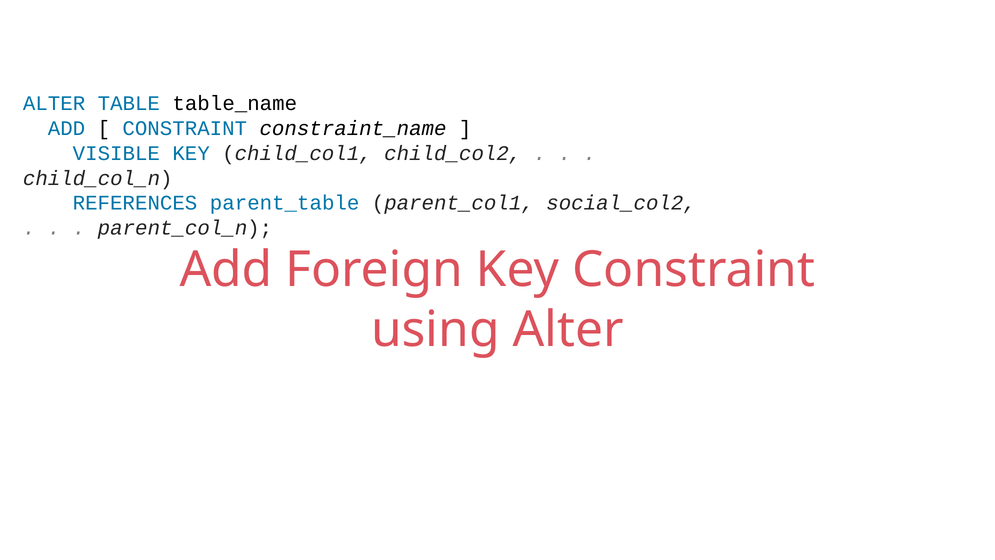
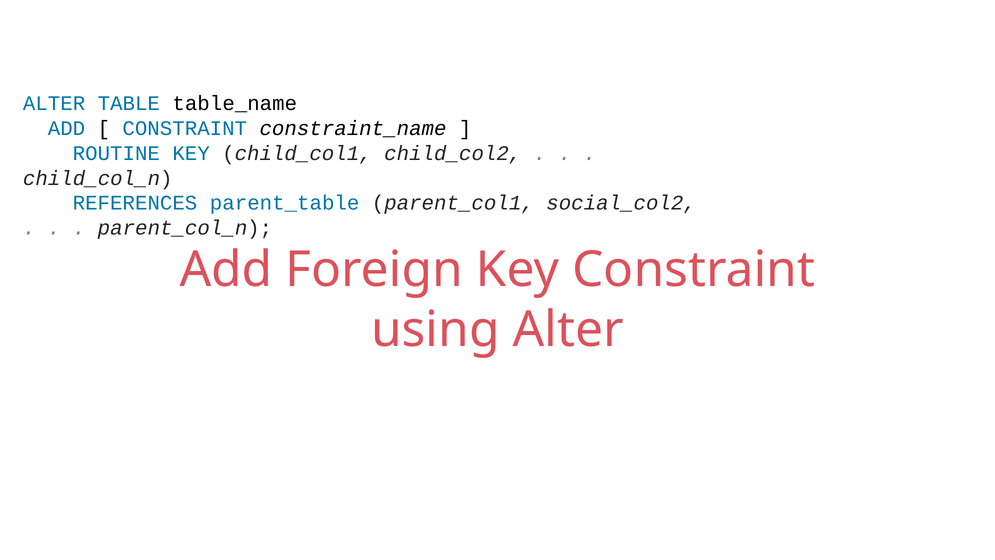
VISIBLE: VISIBLE -> ROUTINE
